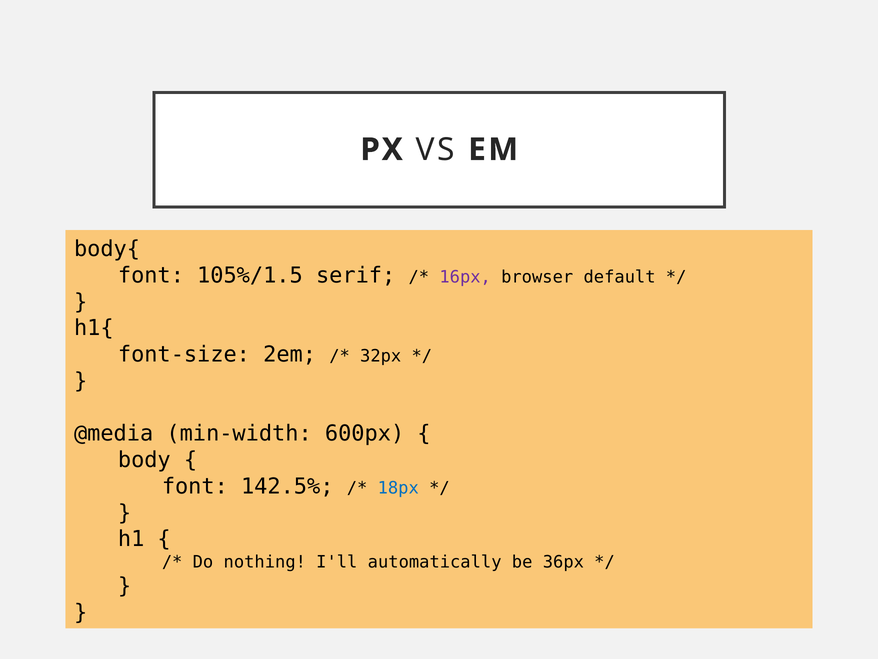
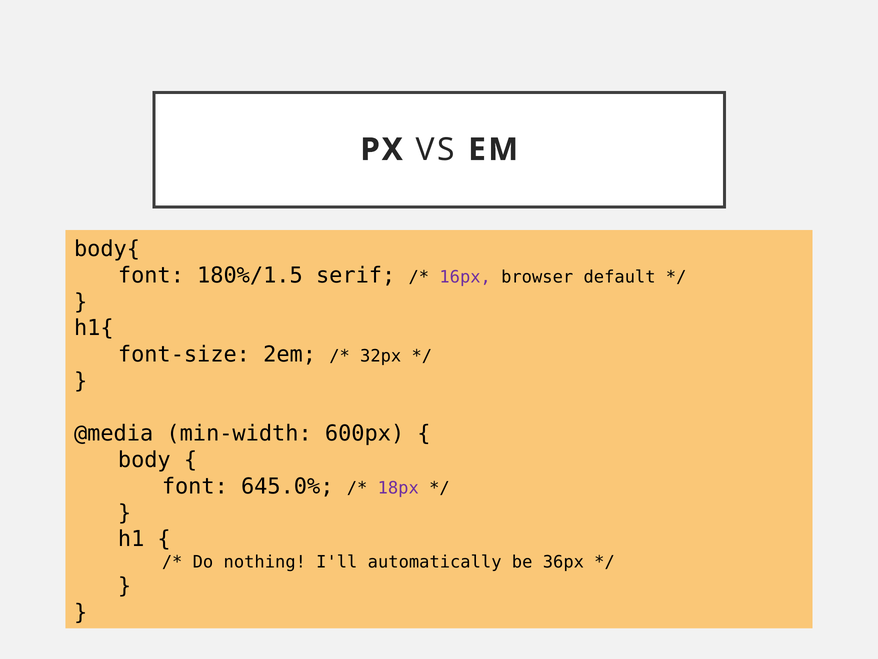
105%/1.5: 105%/1.5 -> 180%/1.5
142.5%: 142.5% -> 645.0%
18px colour: blue -> purple
